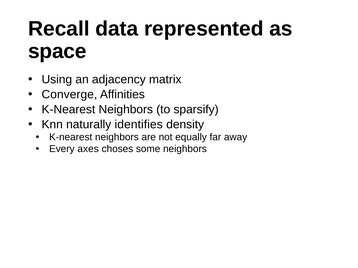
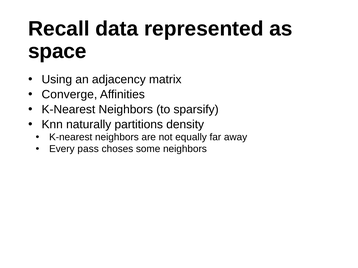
identifies: identifies -> partitions
axes: axes -> pass
